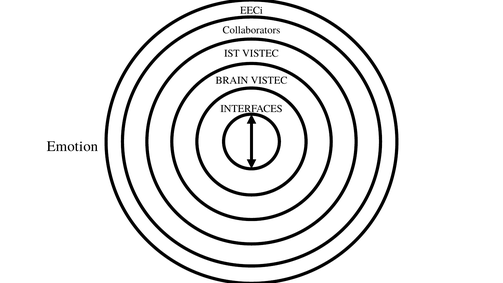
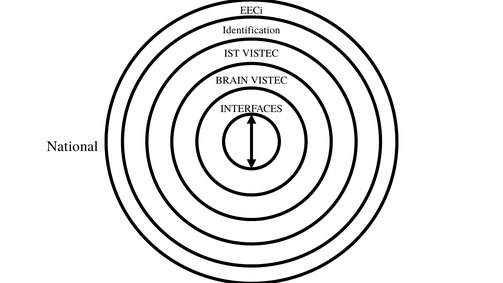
Collaborators: Collaborators -> Identification
Emotion: Emotion -> National
